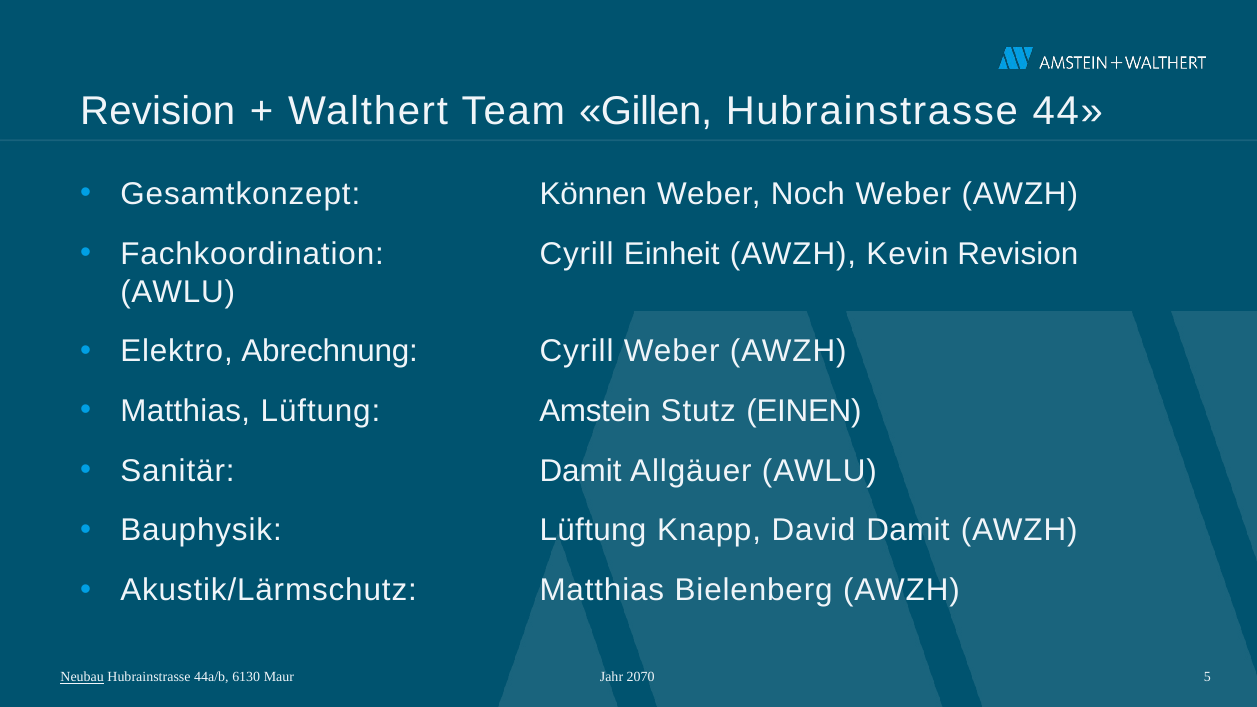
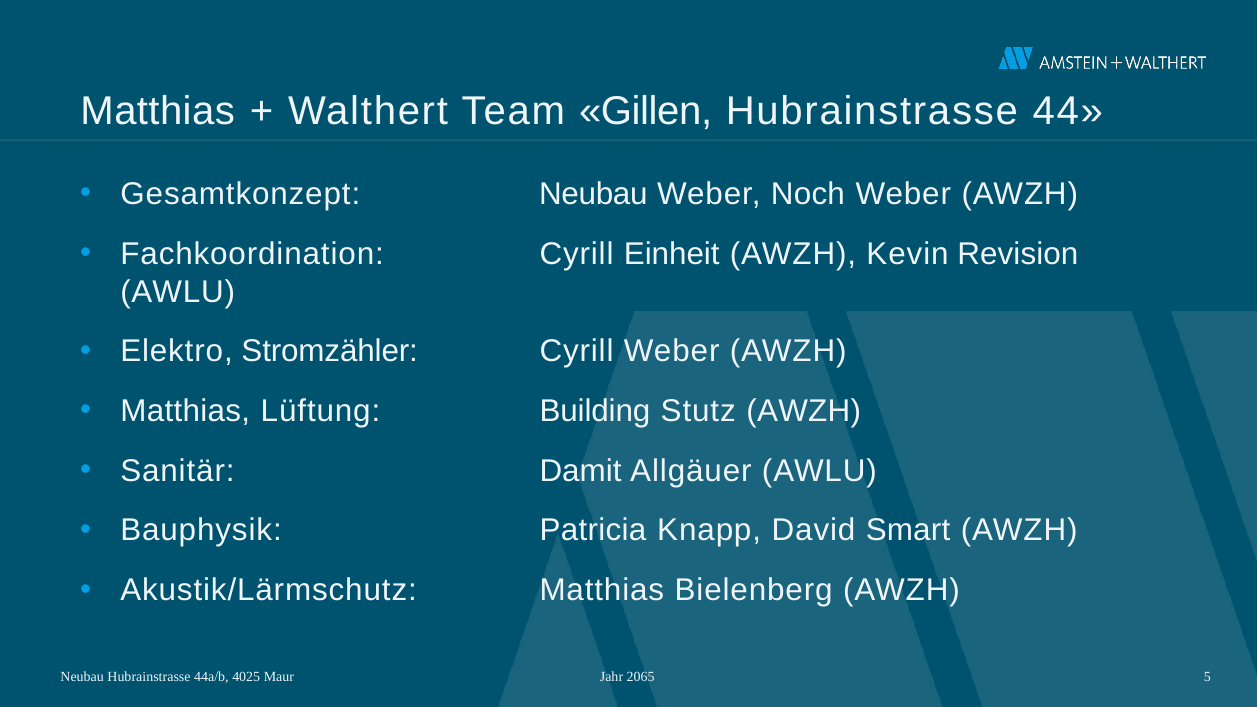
Revision at (158, 112): Revision -> Matthias
Gesamtkonzept Können: Können -> Neubau
Abrechnung: Abrechnung -> Stromzähler
Amstein: Amstein -> Building
Stutz EINEN: EINEN -> AWZH
Bauphysik Lüftung: Lüftung -> Patricia
David Damit: Damit -> Smart
Neubau at (82, 677) underline: present -> none
6130: 6130 -> 4025
2070: 2070 -> 2065
